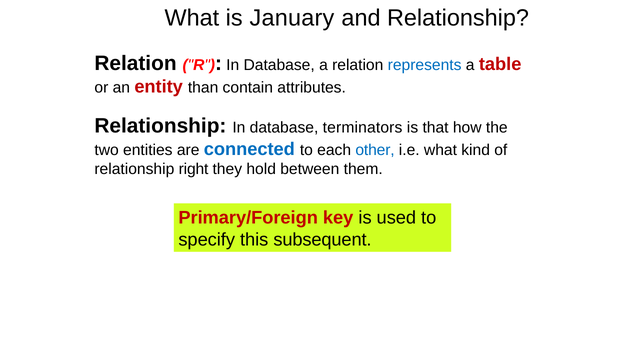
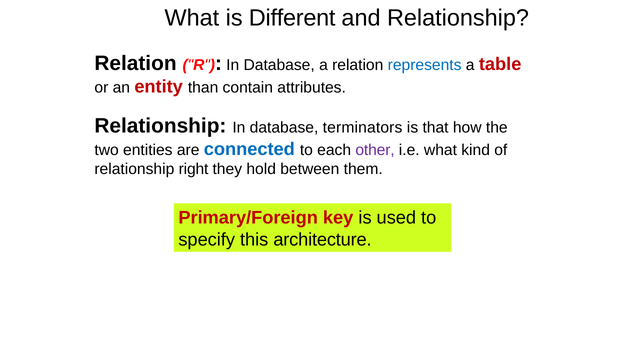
January: January -> Different
other colour: blue -> purple
subsequent: subsequent -> architecture
